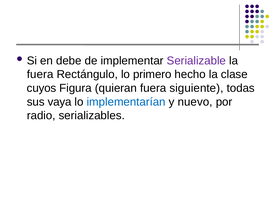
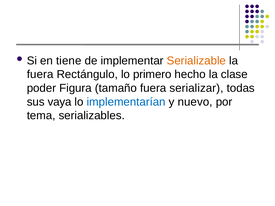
debe: debe -> tiene
Serializable colour: purple -> orange
cuyos: cuyos -> poder
quieran: quieran -> tamaño
siguiente: siguiente -> serializar
radio: radio -> tema
